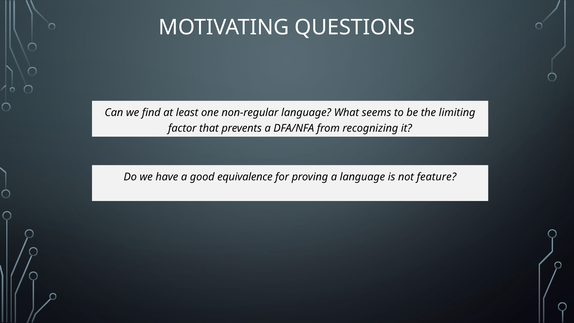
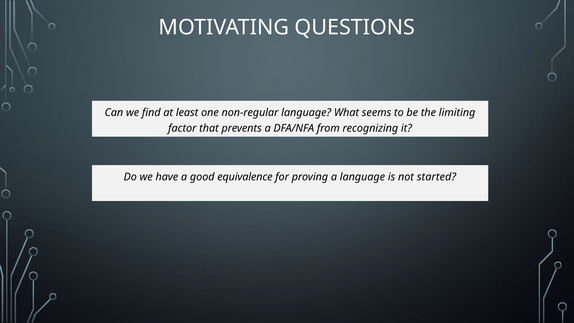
feature: feature -> started
